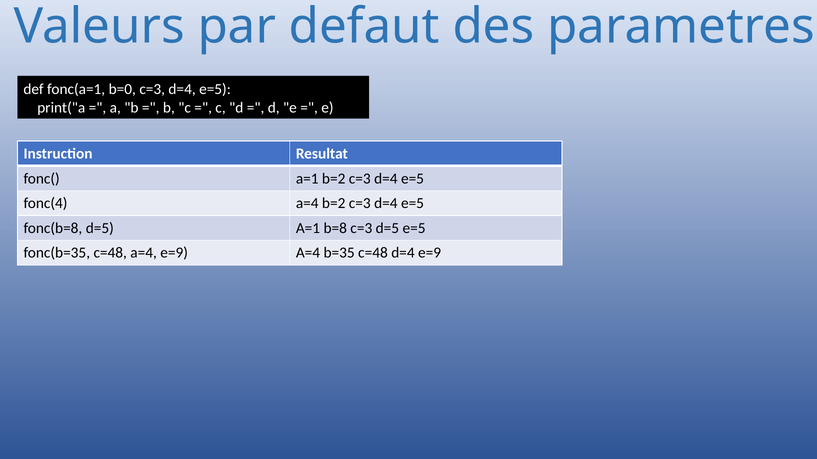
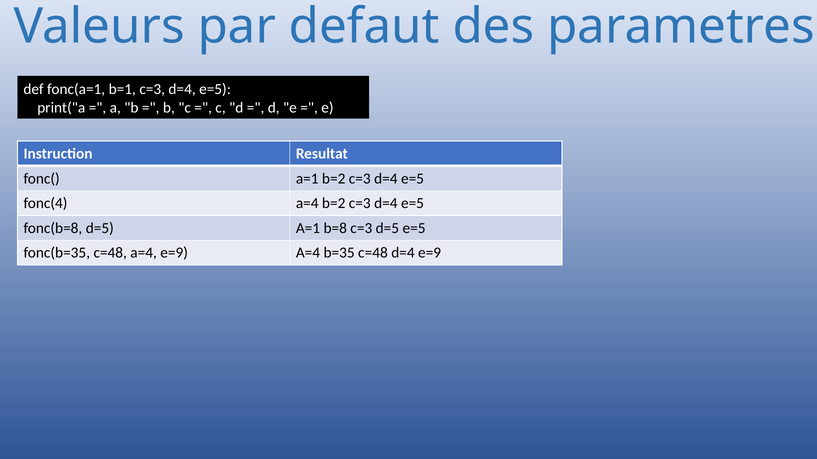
b=0: b=0 -> b=1
